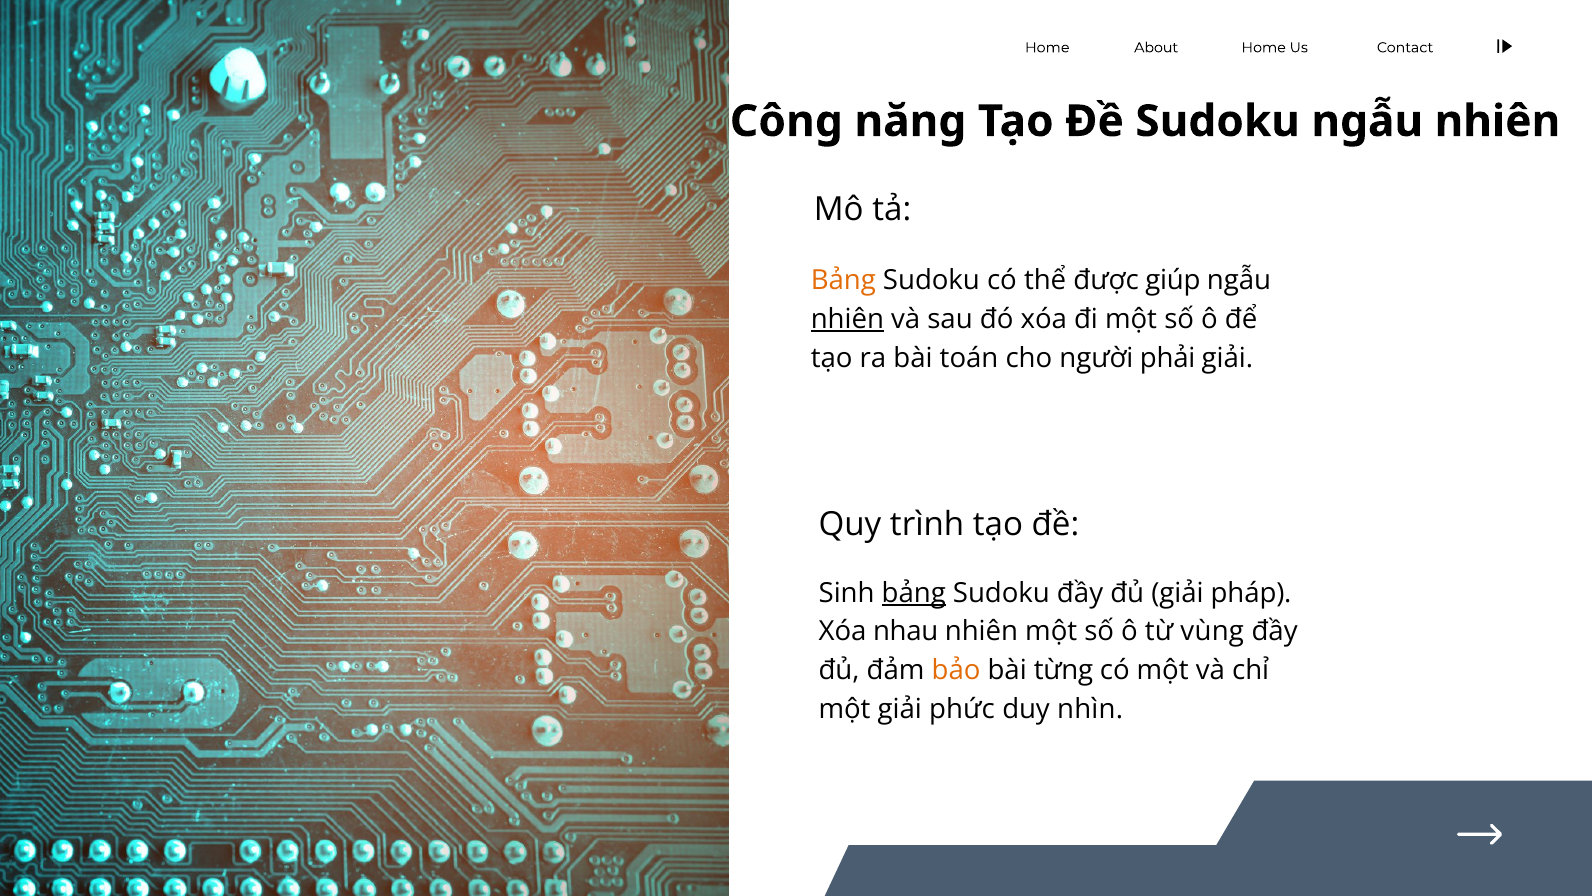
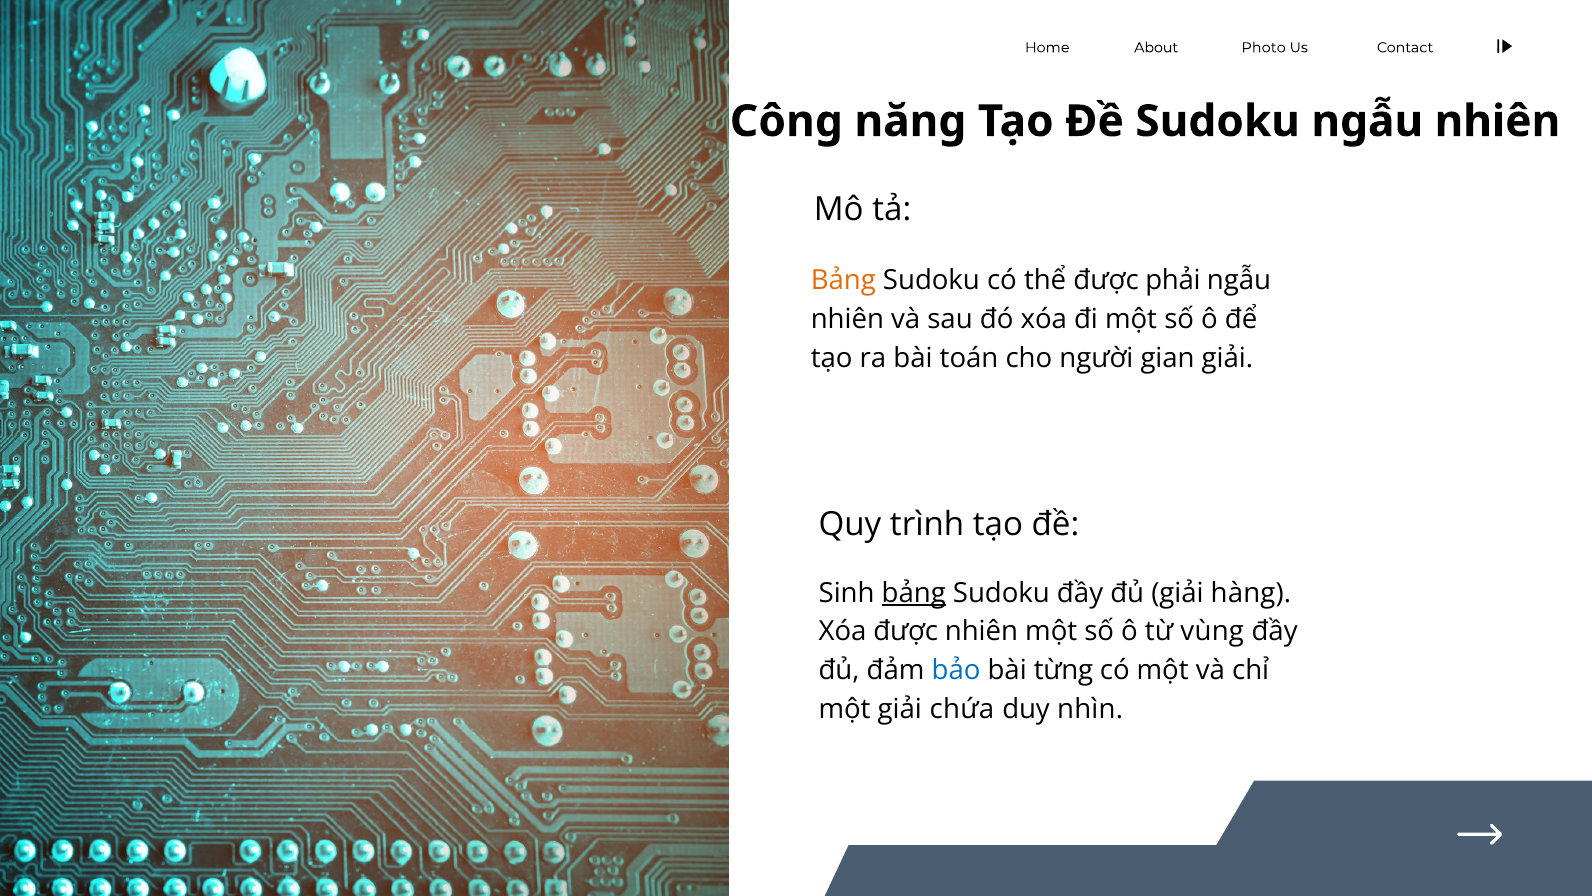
Home at (1264, 48): Home -> Photo
giúp: giúp -> phải
nhiên at (847, 319) underline: present -> none
phải: phải -> gian
pháp: pháp -> hàng
Xóa nhau: nhau -> được
bảo colour: orange -> blue
phức: phức -> chứa
